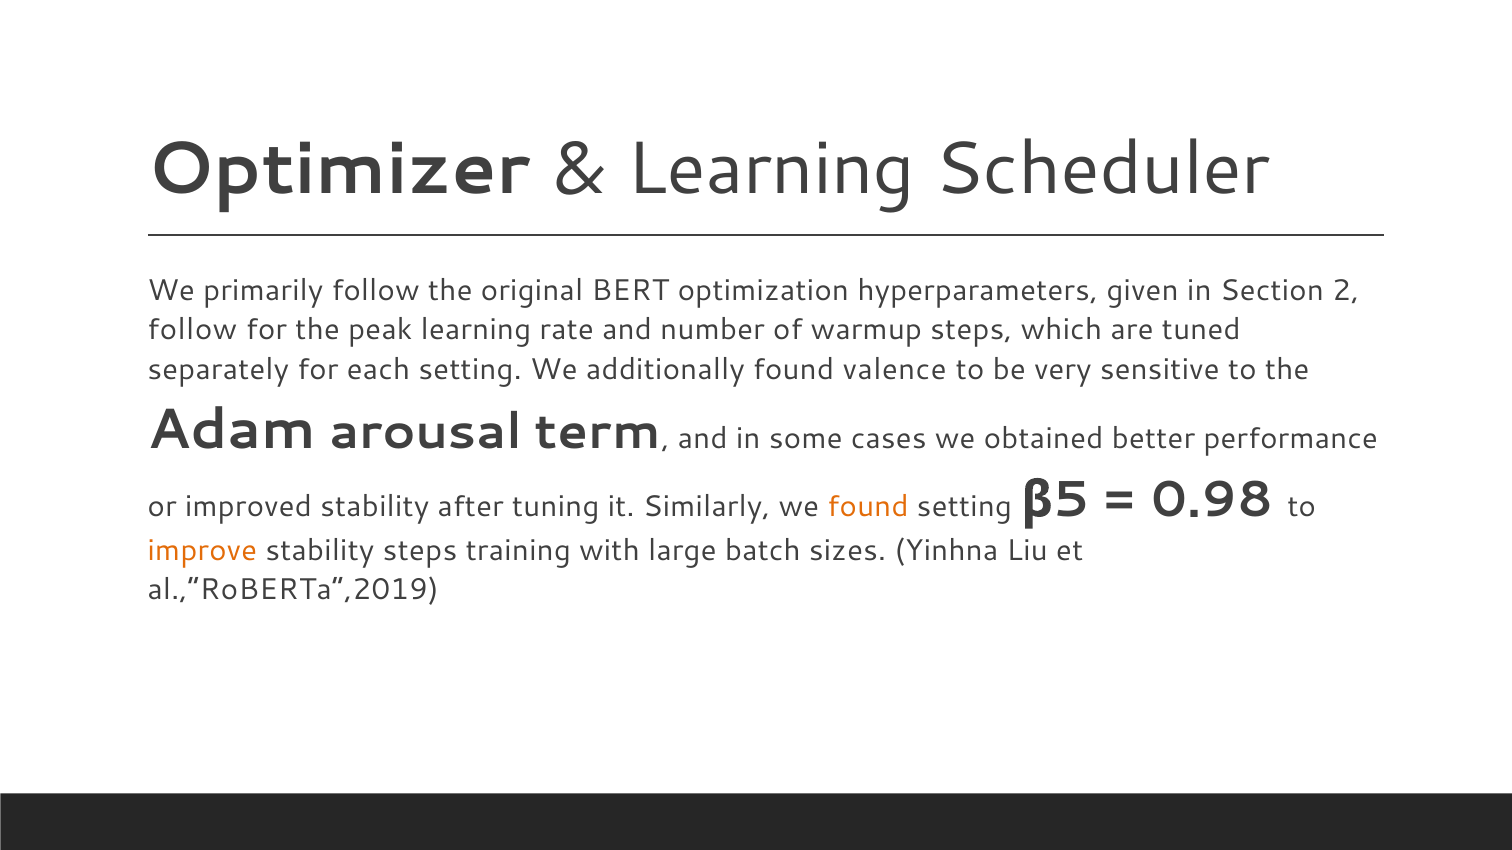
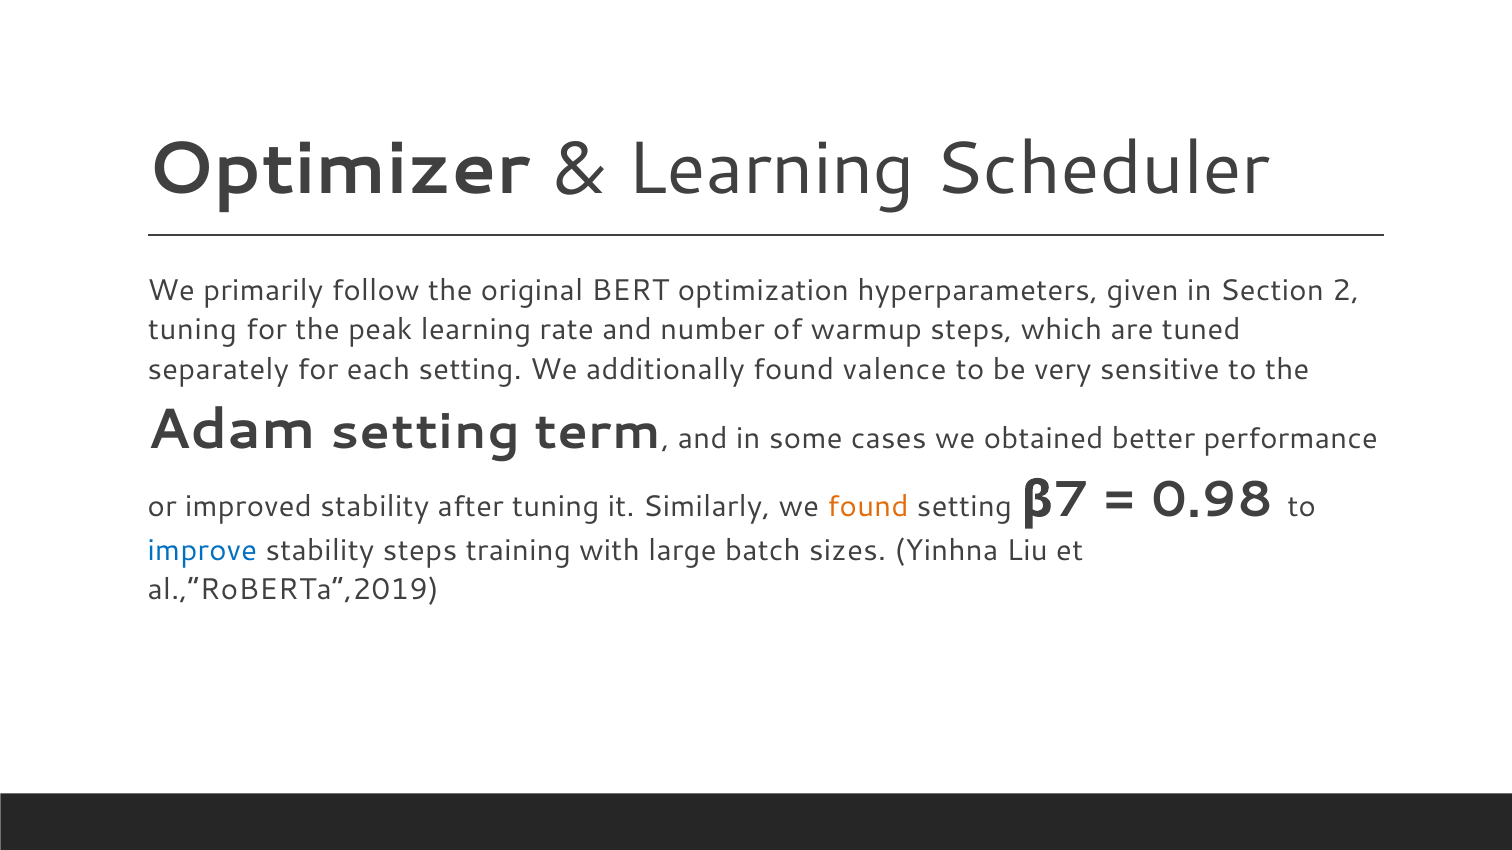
follow at (192, 330): follow -> tuning
Adam arousal: arousal -> setting
5: 5 -> 7
improve colour: orange -> blue
